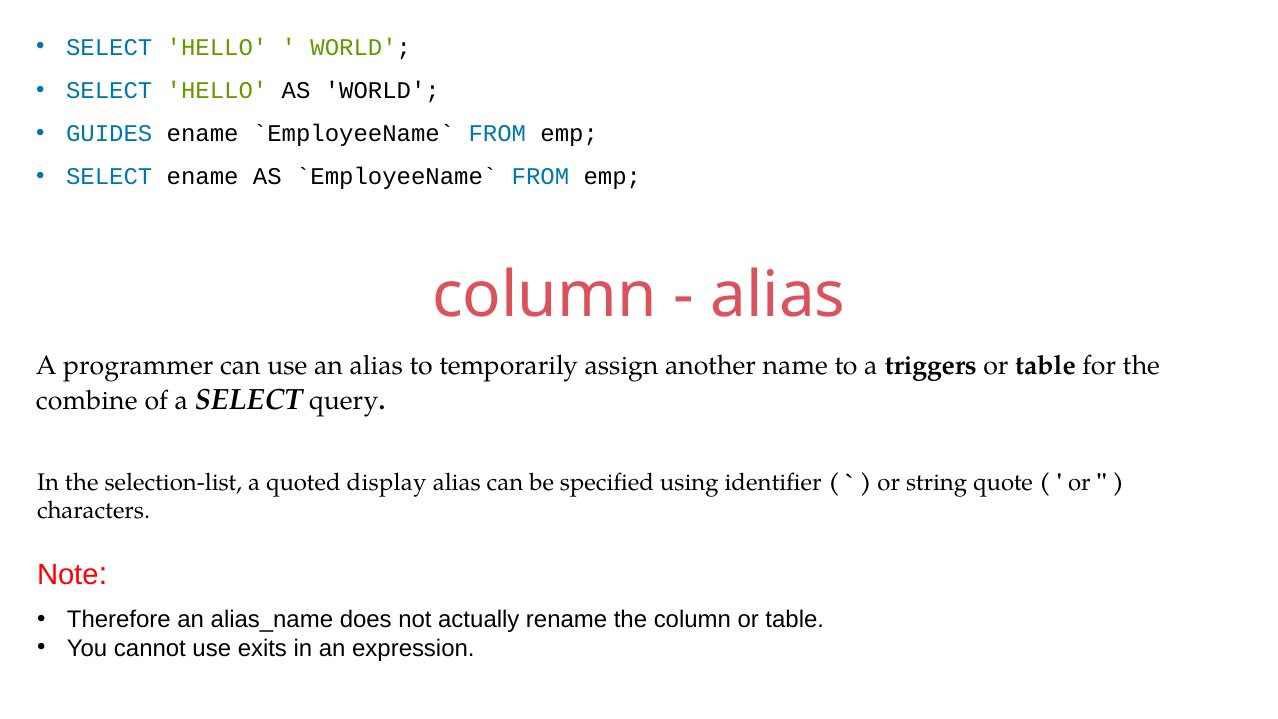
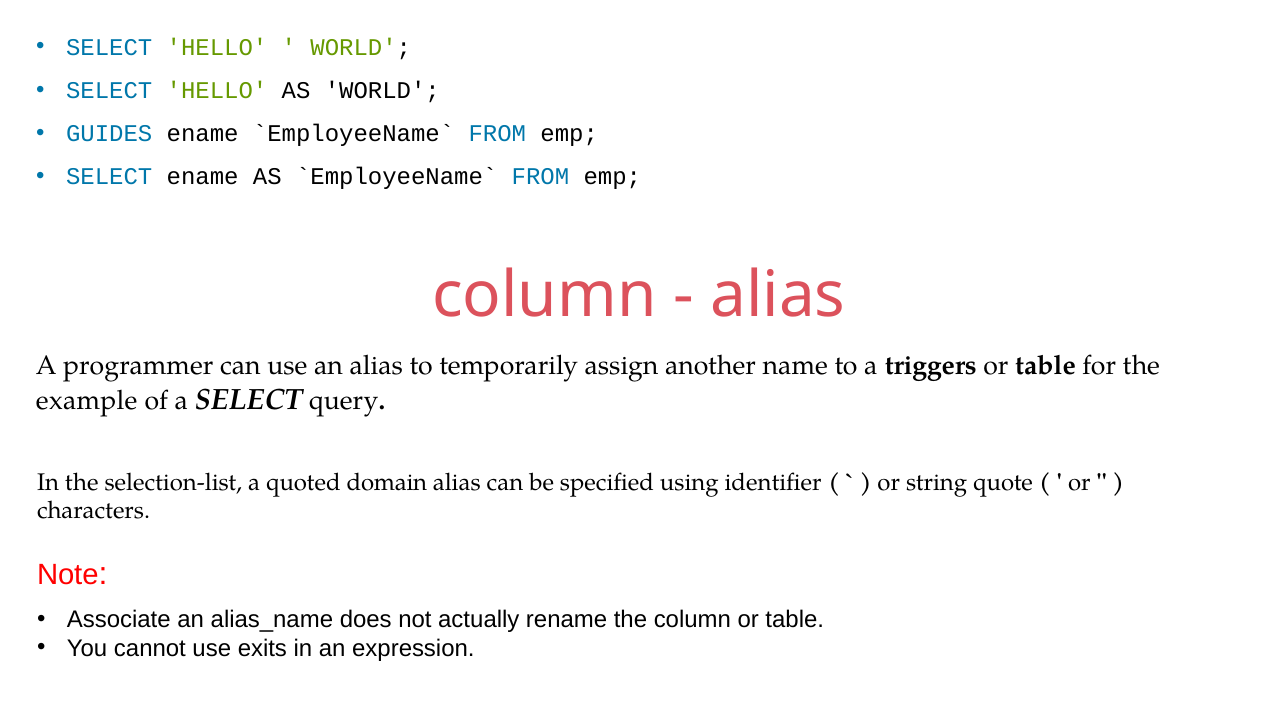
combine: combine -> example
display: display -> domain
Therefore: Therefore -> Associate
